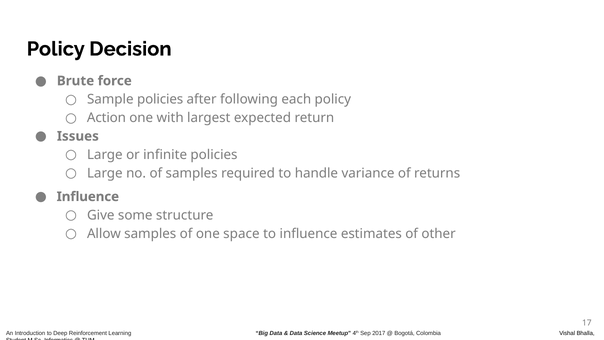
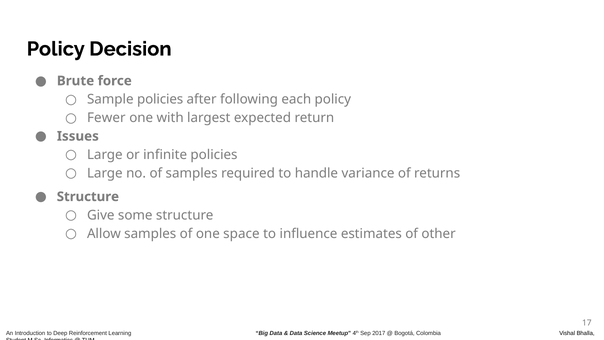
Action: Action -> Fewer
Influence at (88, 197): Influence -> Structure
